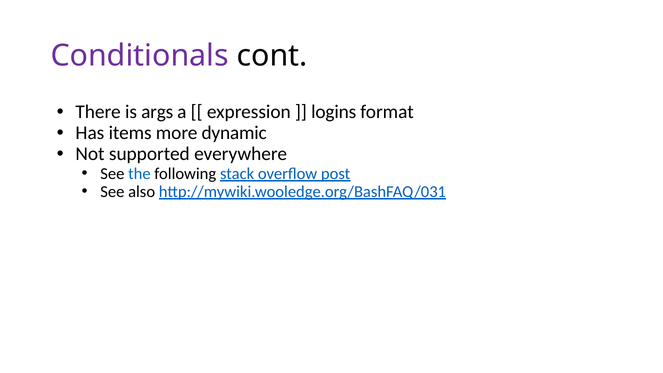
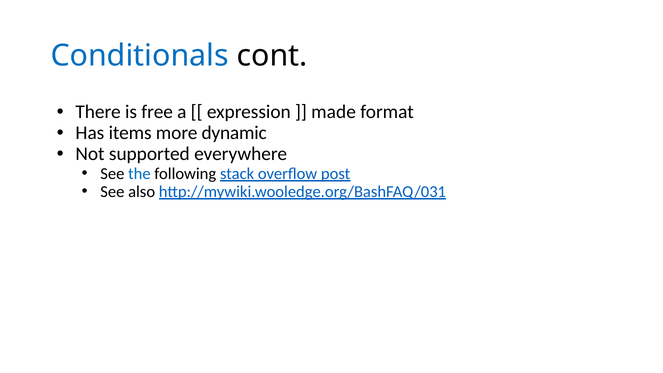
Conditionals colour: purple -> blue
args: args -> free
logins: logins -> made
